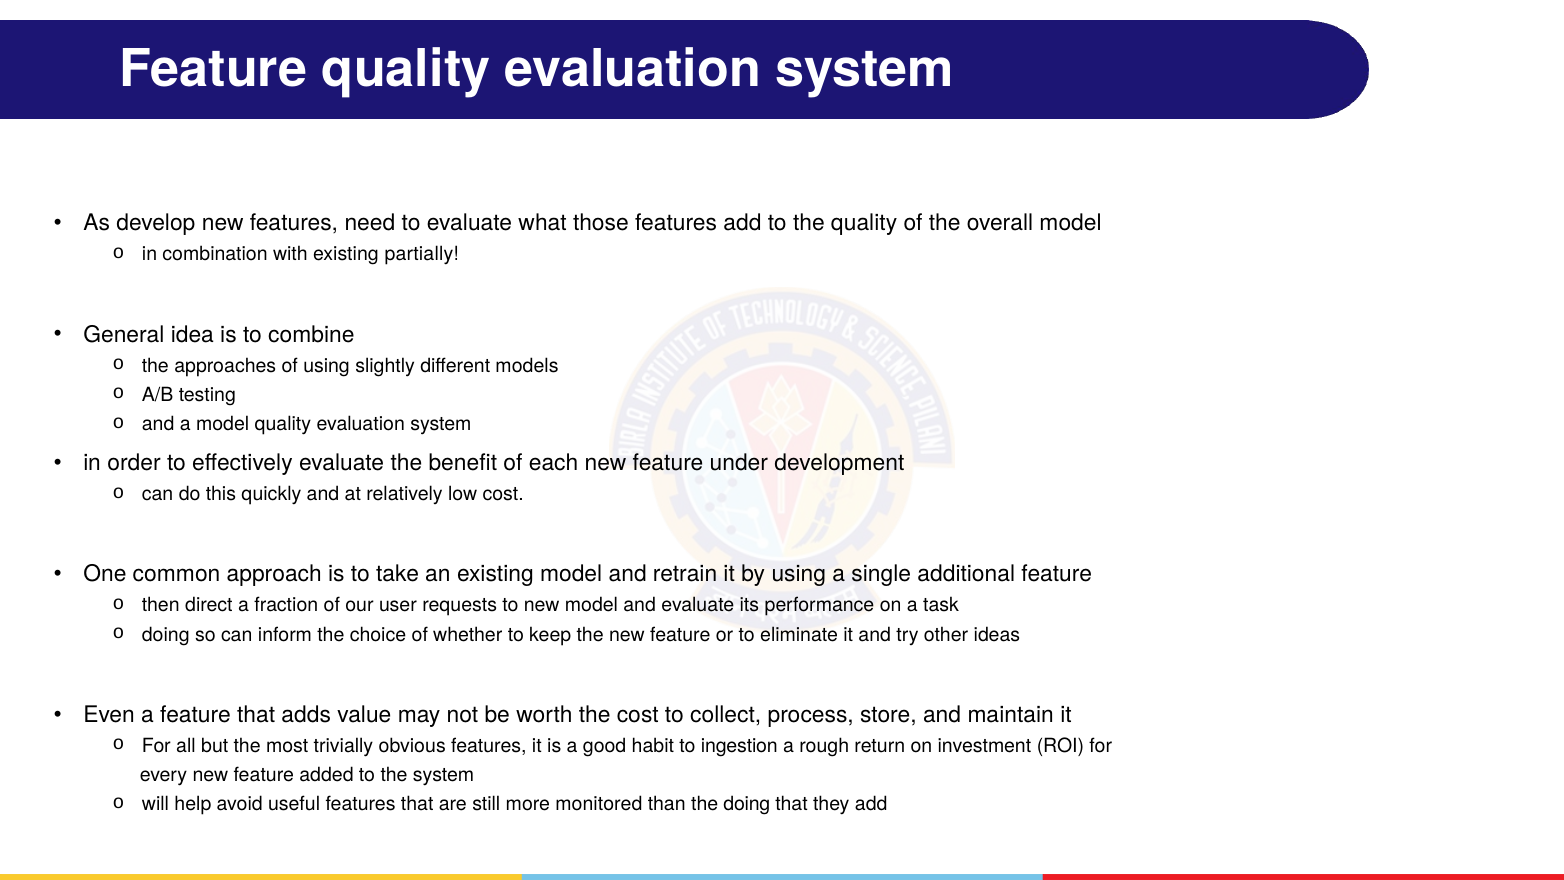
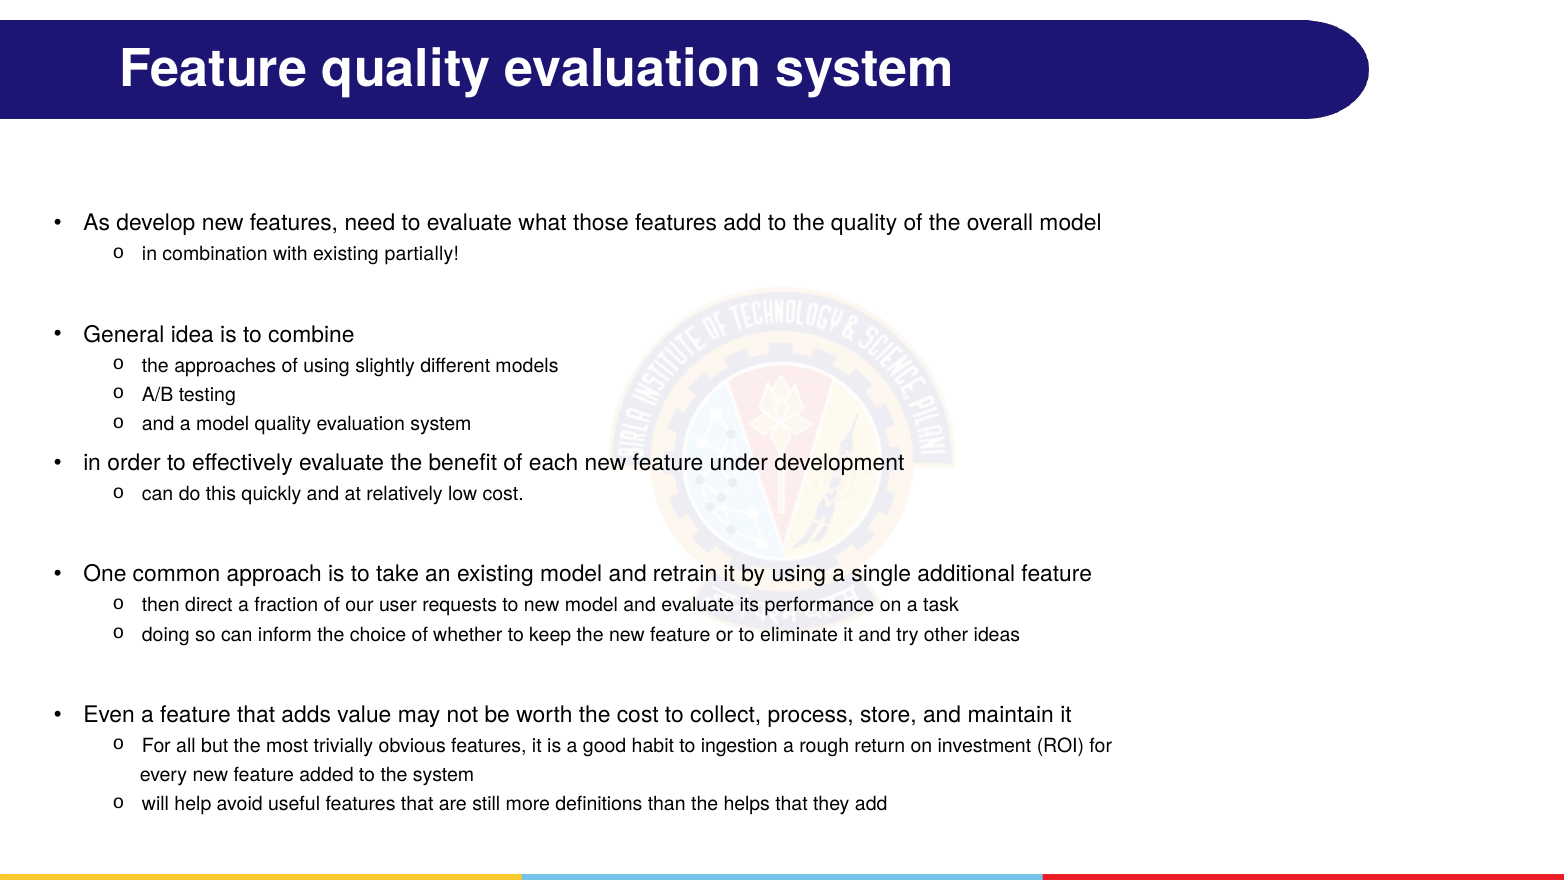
monitored: monitored -> definitions
the doing: doing -> helps
